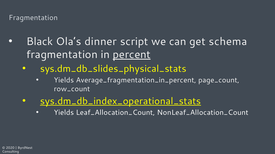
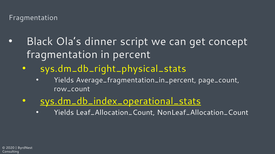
schema: schema -> concept
percent underline: present -> none
sys.dm_db_slides_physical_stats: sys.dm_db_slides_physical_stats -> sys.dm_db_right_physical_stats
